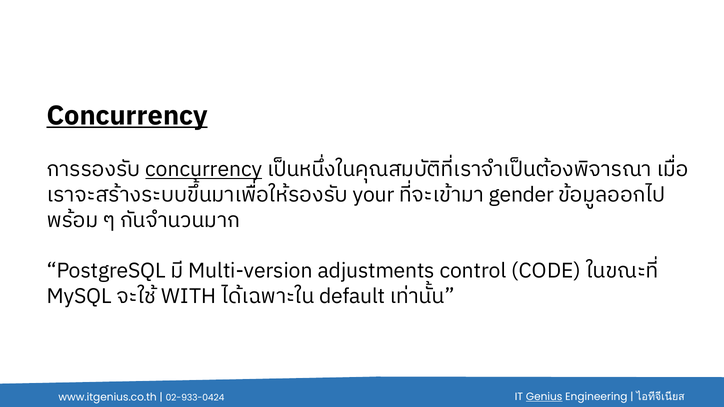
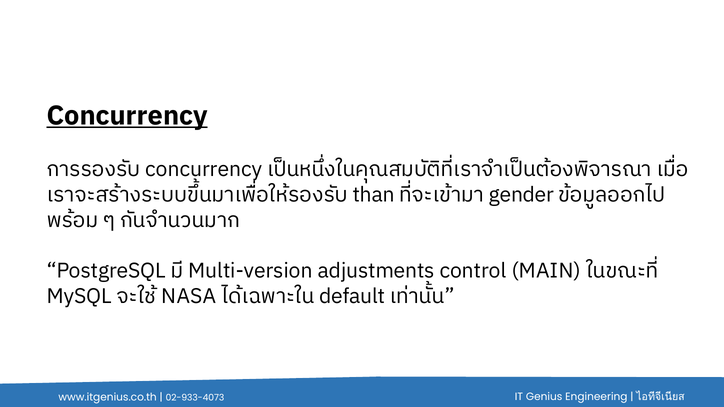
concurrency at (204, 170) underline: present -> none
your: your -> than
CODE: CODE -> MAIN
WITH: WITH -> NASA
Genius underline: present -> none
02-933-0424: 02-933-0424 -> 02-933-4073
